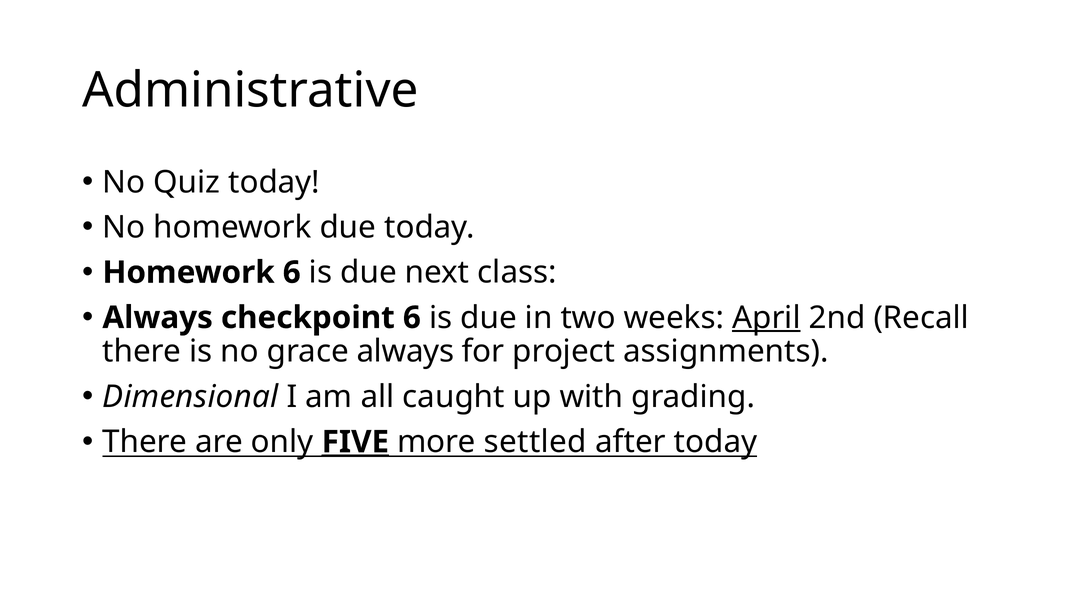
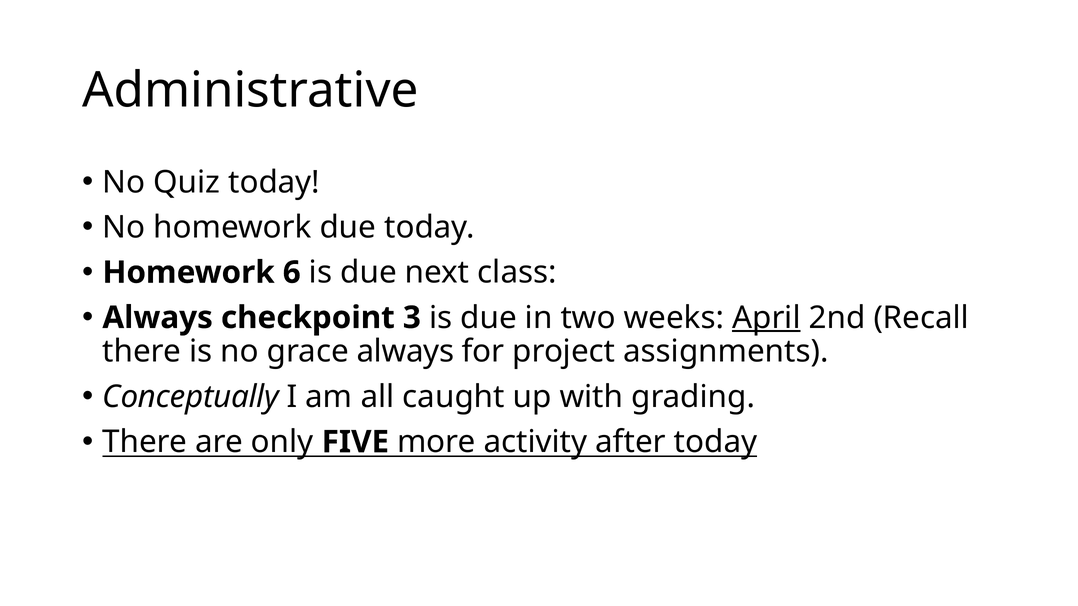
checkpoint 6: 6 -> 3
Dimensional: Dimensional -> Conceptually
FIVE underline: present -> none
settled: settled -> activity
